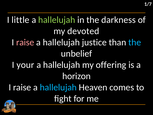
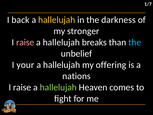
little: little -> back
hallelujah at (57, 20) colour: light green -> yellow
devoted: devoted -> stronger
justice: justice -> breaks
horizon: horizon -> nations
hallelujah at (58, 87) colour: light blue -> light green
